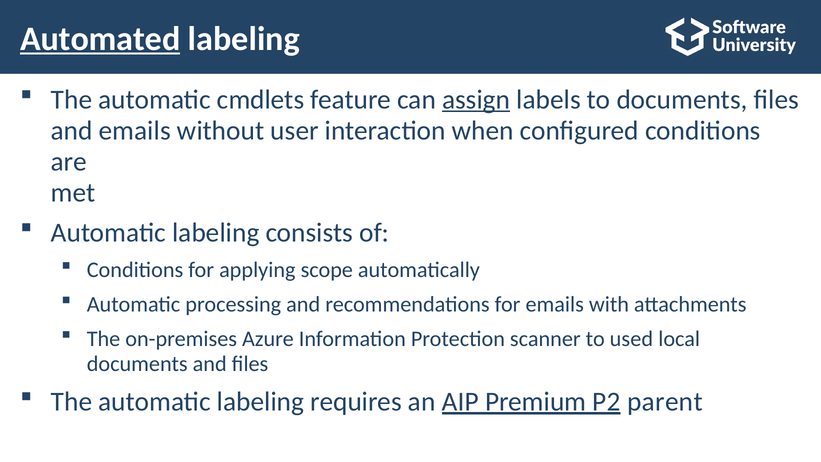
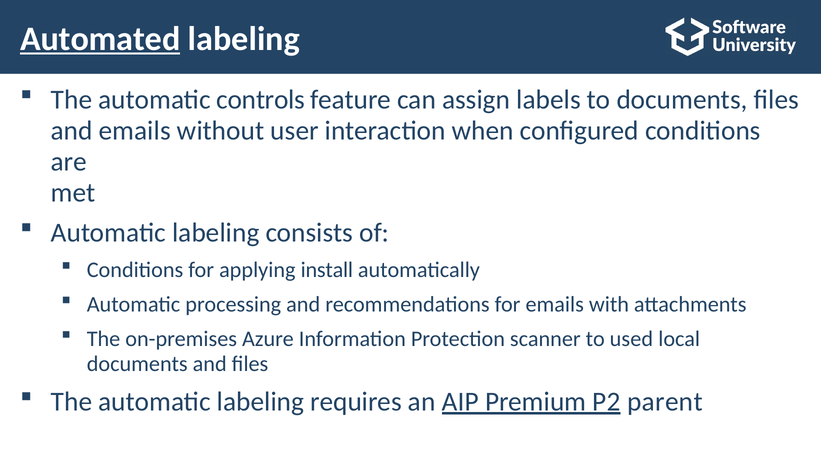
cmdlets: cmdlets -> controls
assign underline: present -> none
scope: scope -> install
